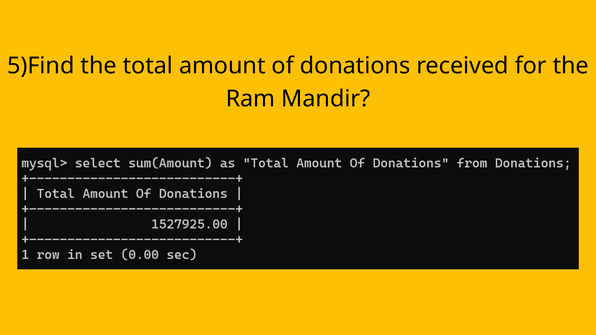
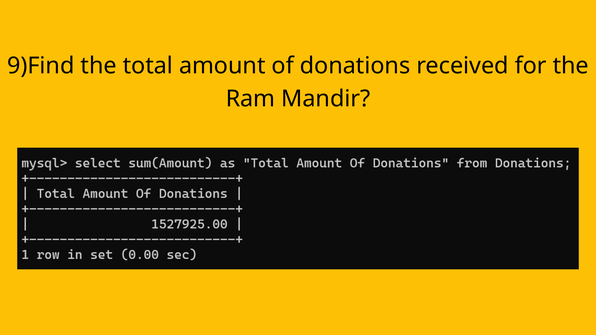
5)Find: 5)Find -> 9)Find
